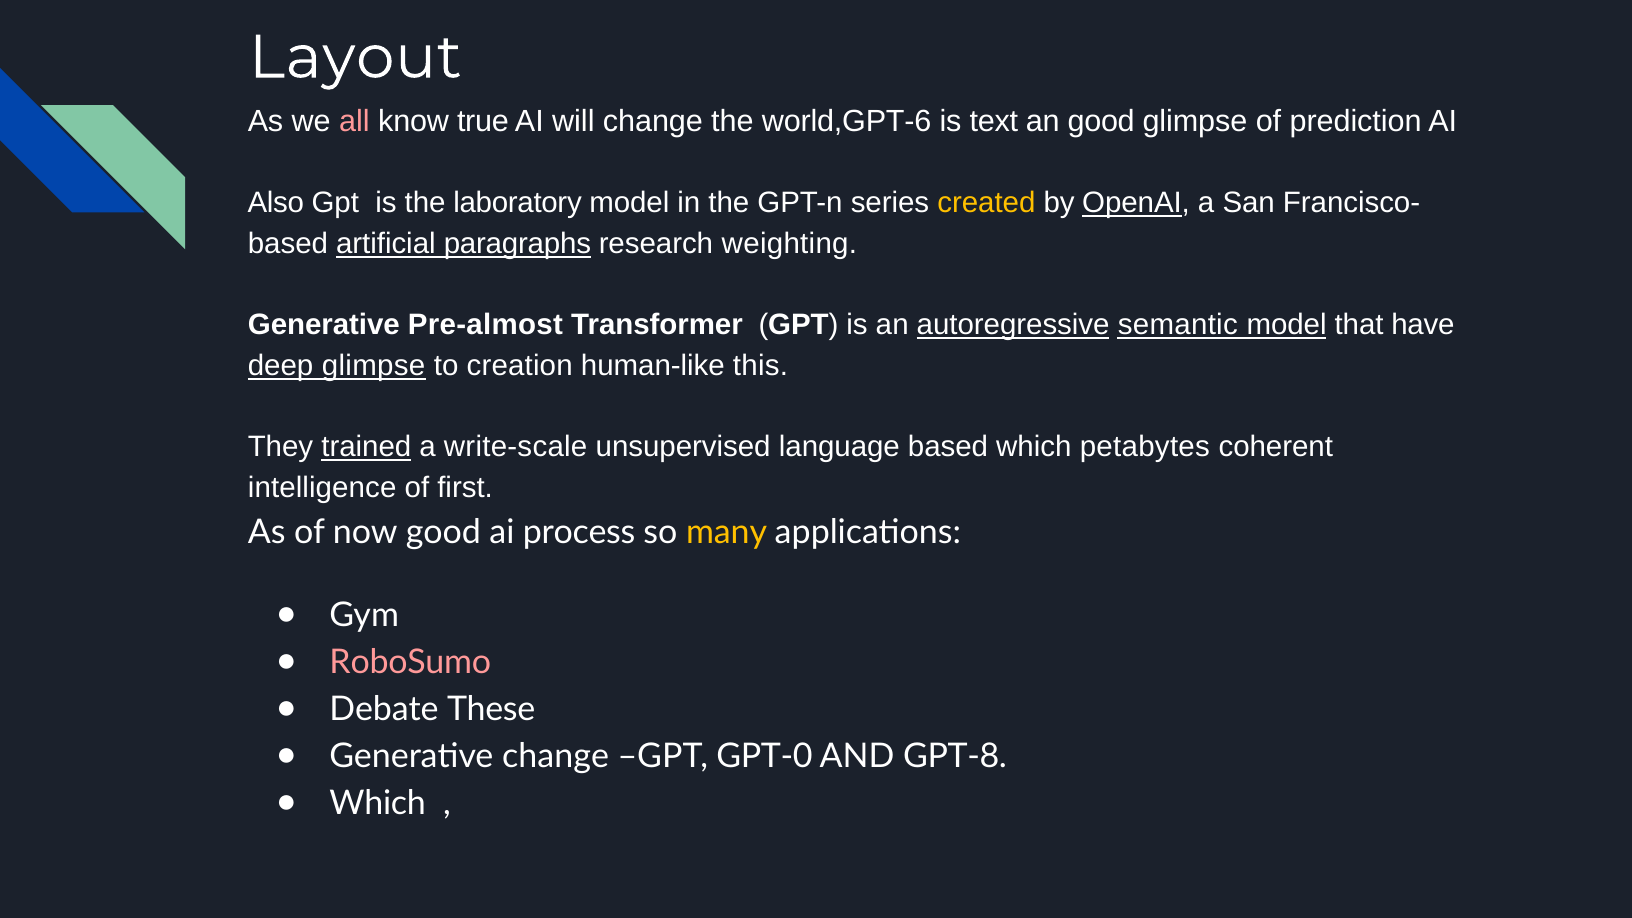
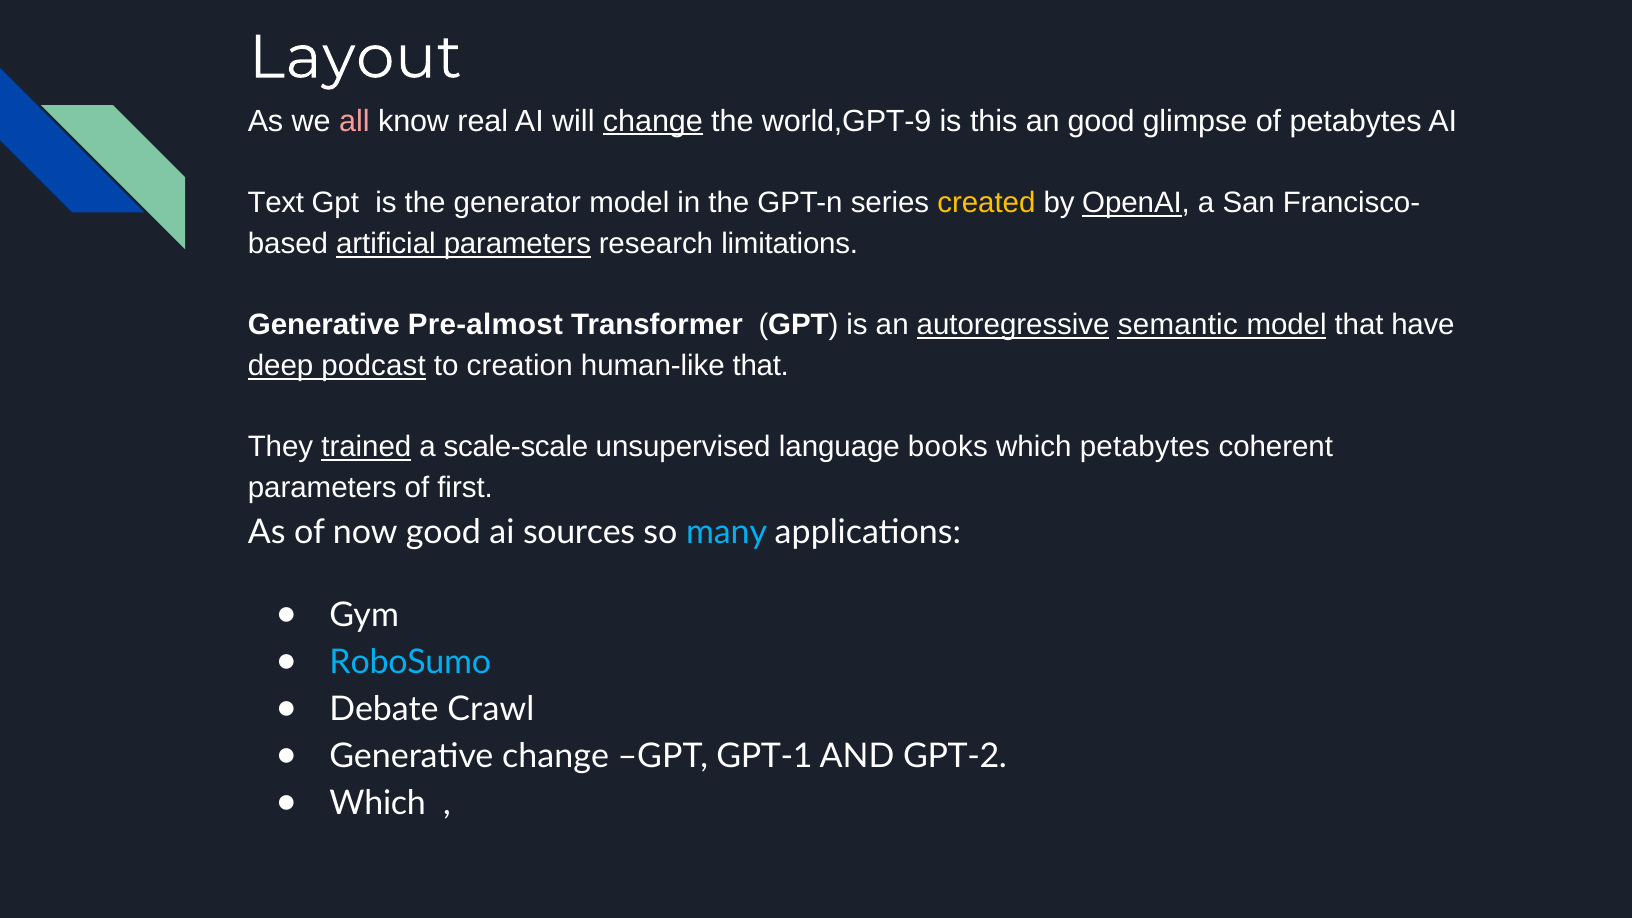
true: true -> real
change at (653, 121) underline: none -> present
world,GPT-6: world,GPT-6 -> world,GPT-9
text: text -> this
of prediction: prediction -> petabytes
Also: Also -> Text
laboratory: laboratory -> generator
artificial paragraphs: paragraphs -> parameters
weighting: weighting -> limitations
deep glimpse: glimpse -> podcast
human-like this: this -> that
write-scale: write-scale -> scale-scale
language based: based -> books
intelligence at (322, 488): intelligence -> parameters
process: process -> sources
many colour: yellow -> light blue
RoboSumo colour: pink -> light blue
These: These -> Crawl
GPT-0: GPT-0 -> GPT-1
GPT-8: GPT-8 -> GPT-2
